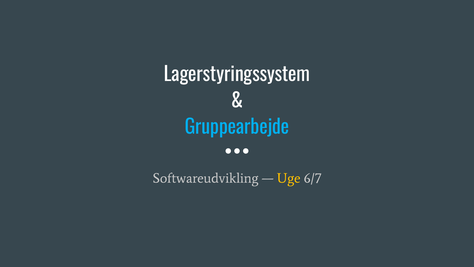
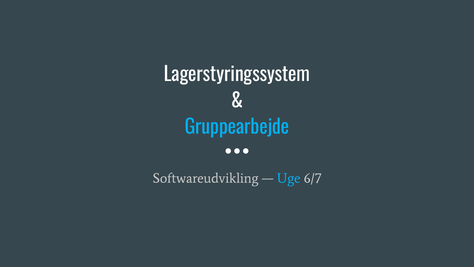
Uge colour: yellow -> light blue
